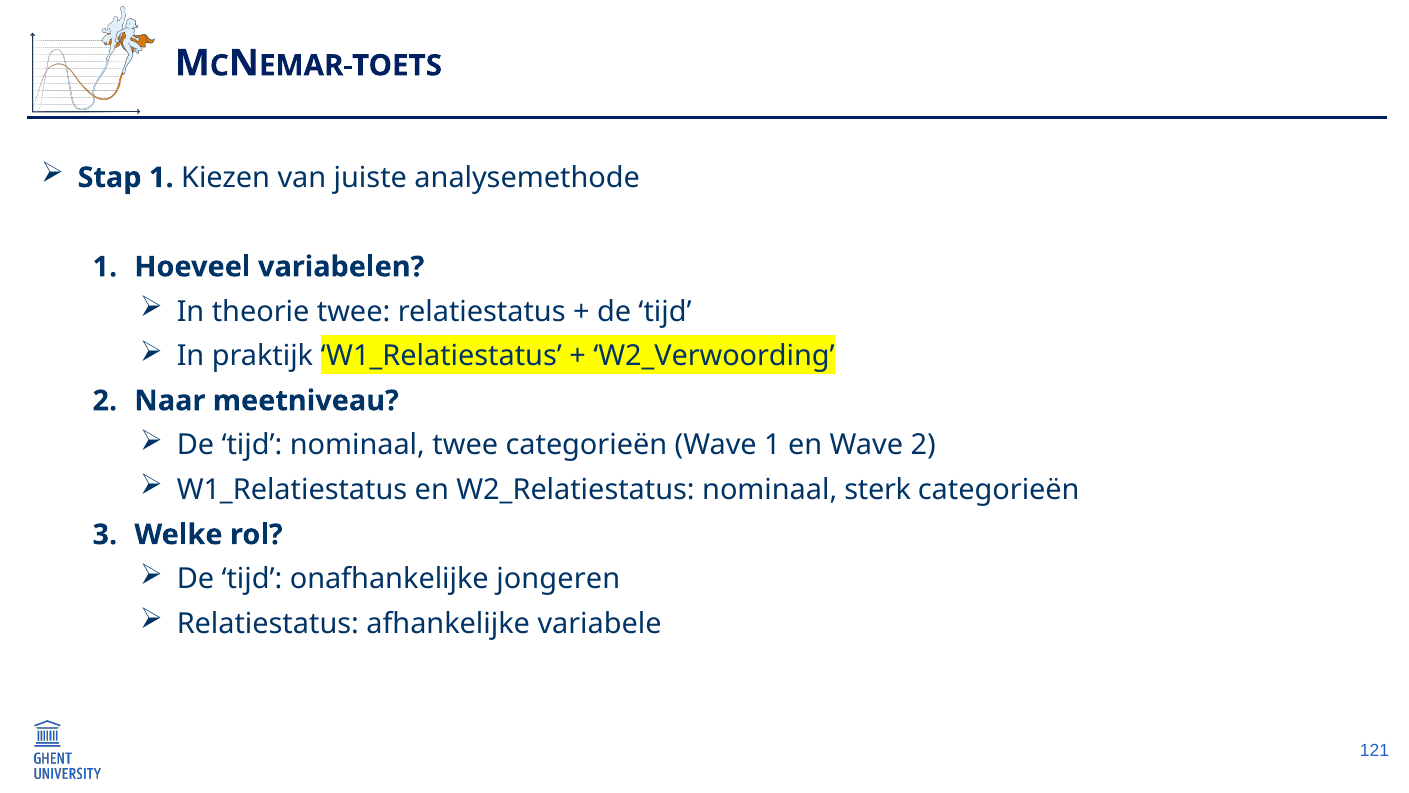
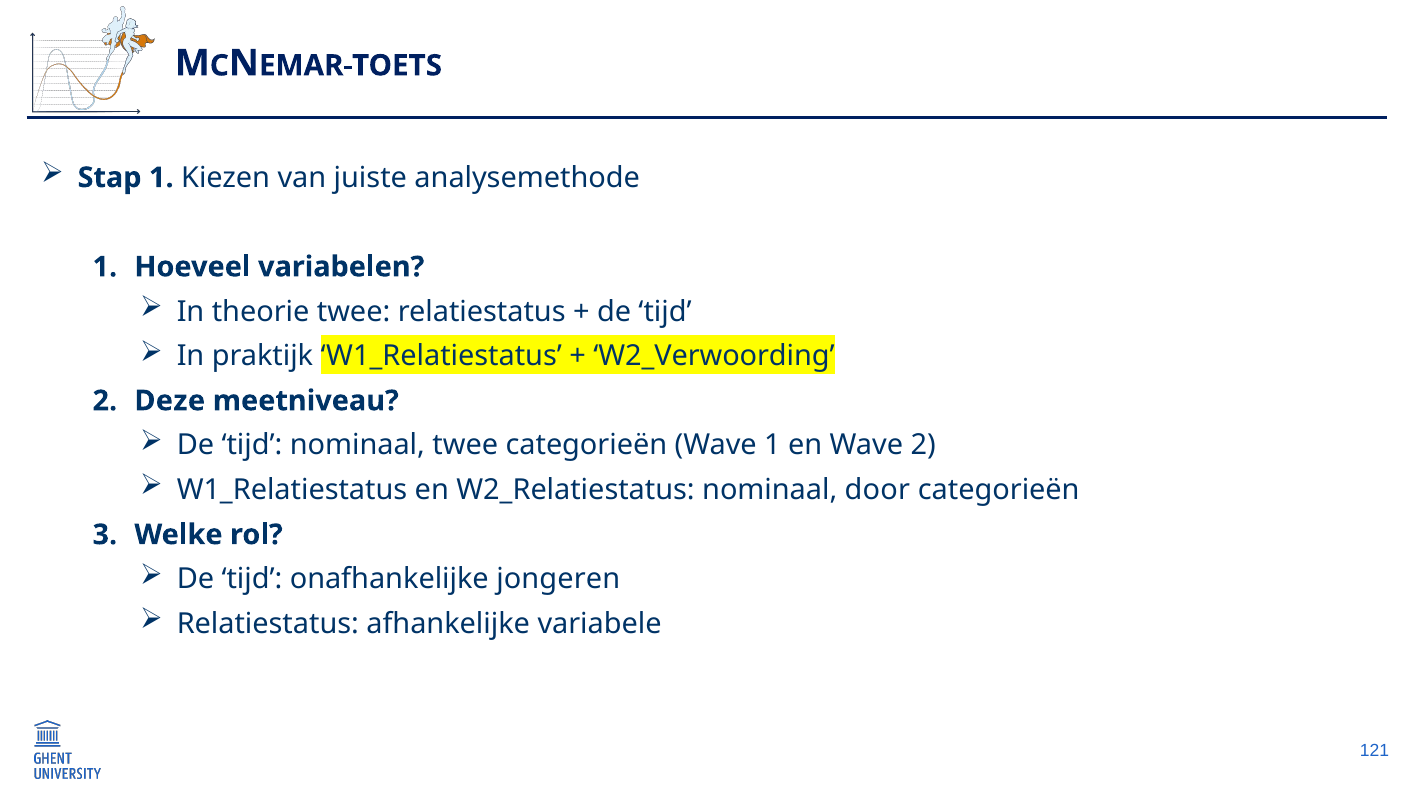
Naar: Naar -> Deze
sterk: sterk -> door
